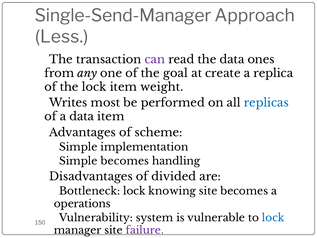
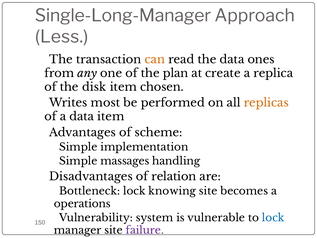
Single-Send-Manager: Single-Send-Manager -> Single-Long-Manager
can colour: purple -> orange
goal: goal -> plan
the lock: lock -> disk
weight: weight -> chosen
replicas colour: blue -> orange
becomes at (125, 161): becomes -> massages
divided: divided -> relation
